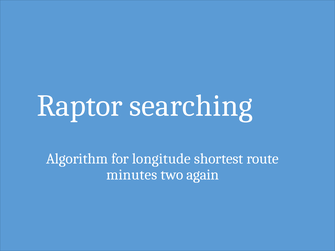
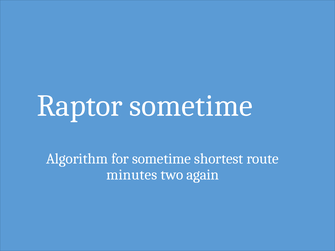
Raptor searching: searching -> sometime
for longitude: longitude -> sometime
